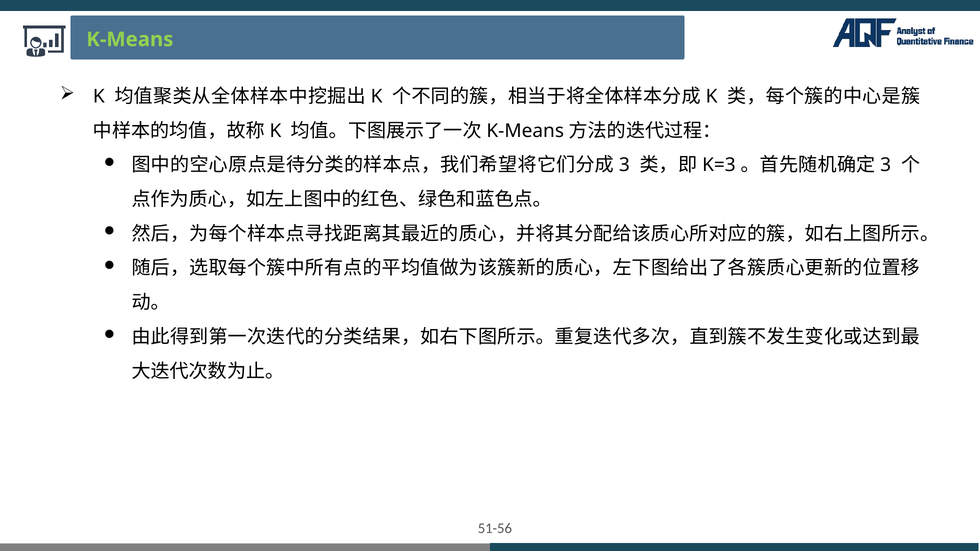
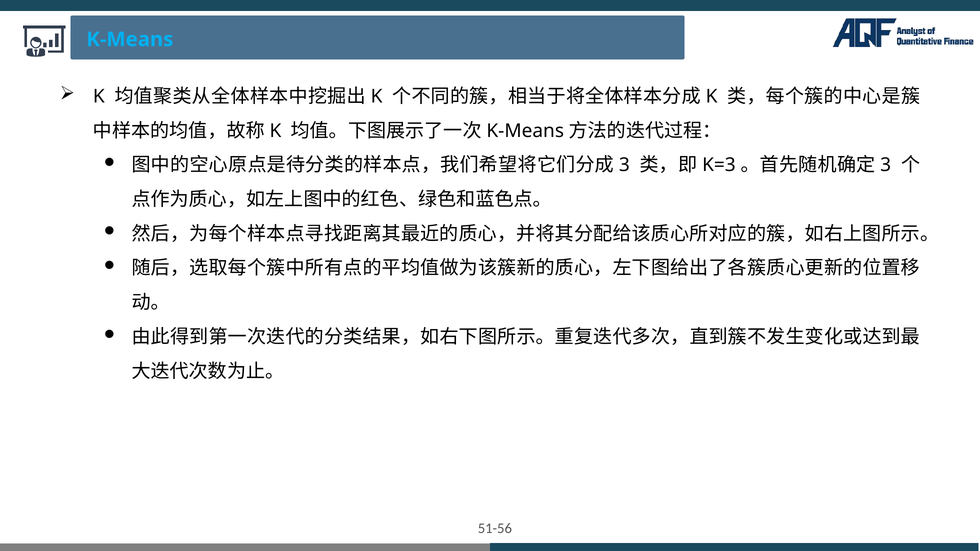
K-Means colour: light green -> light blue
